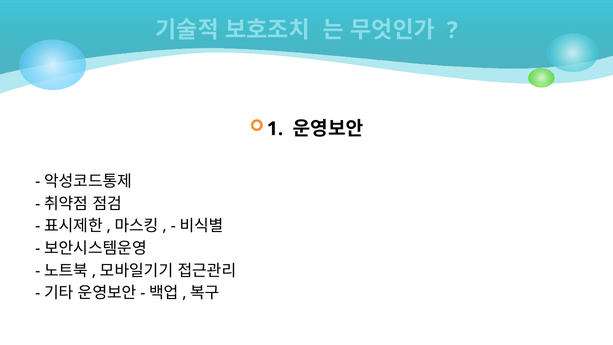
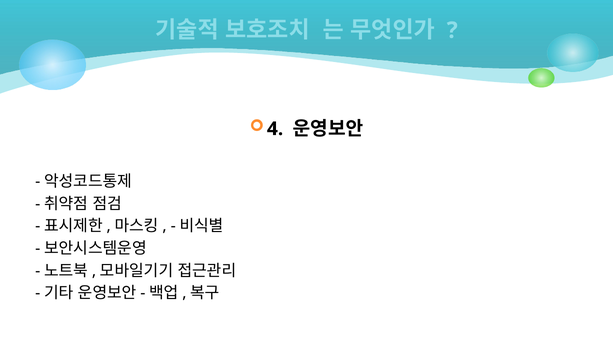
1: 1 -> 4
